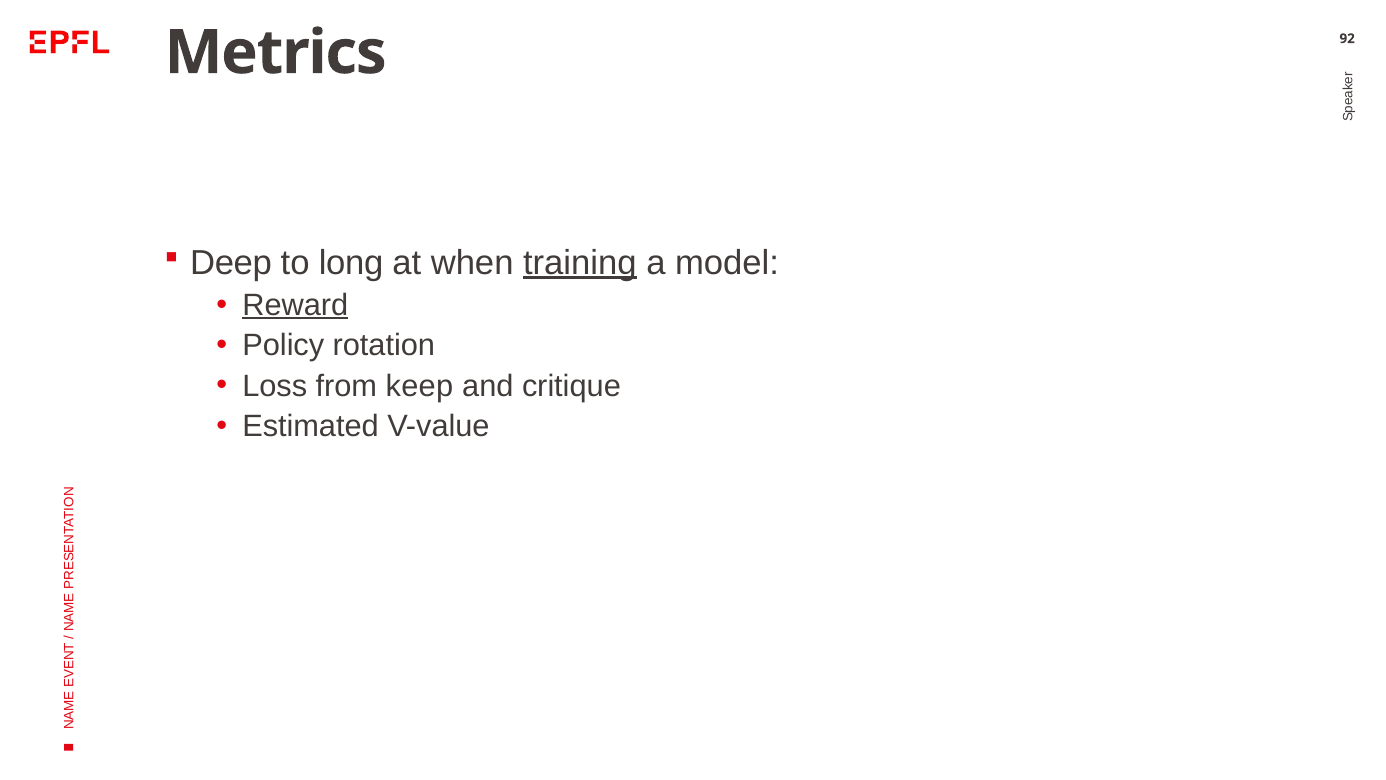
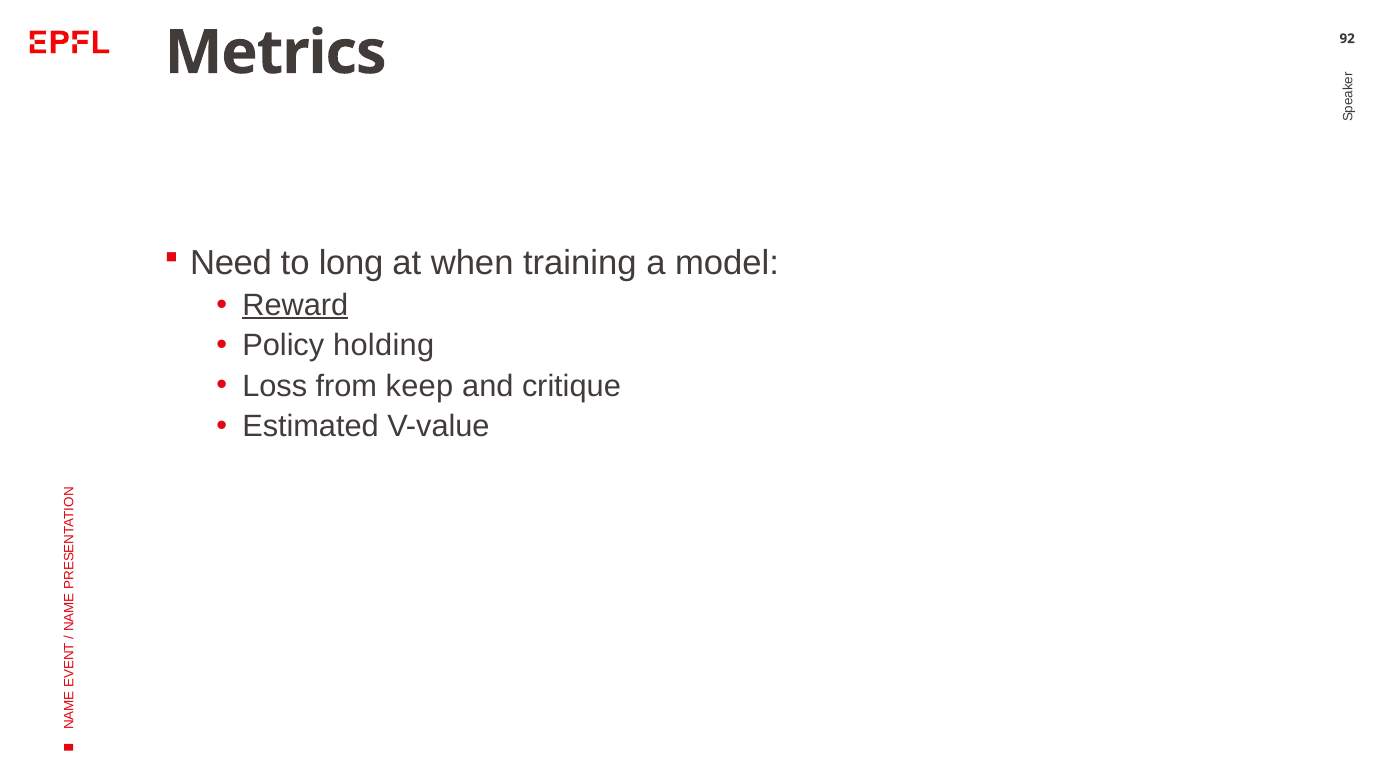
Deep: Deep -> Need
training underline: present -> none
rotation: rotation -> holding
